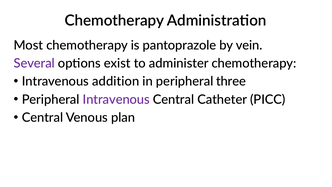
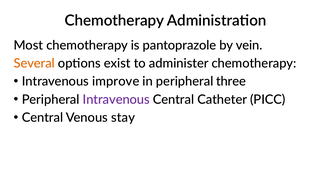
Several colour: purple -> orange
addition: addition -> improve
plan: plan -> stay
